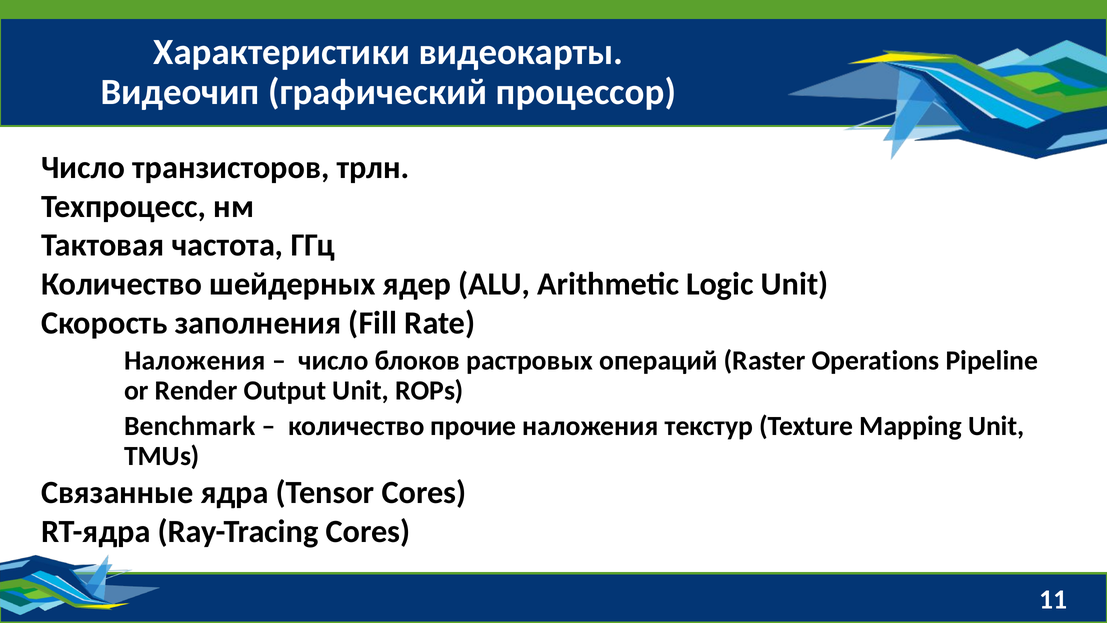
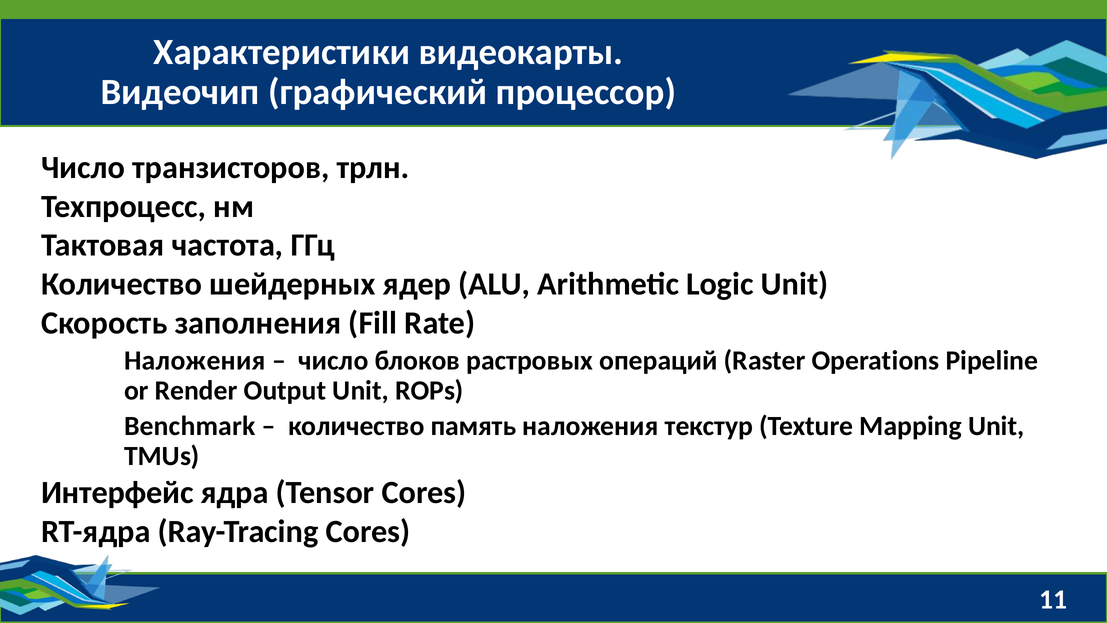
прочие: прочие -> память
Связанные: Связанные -> Интерфейс
